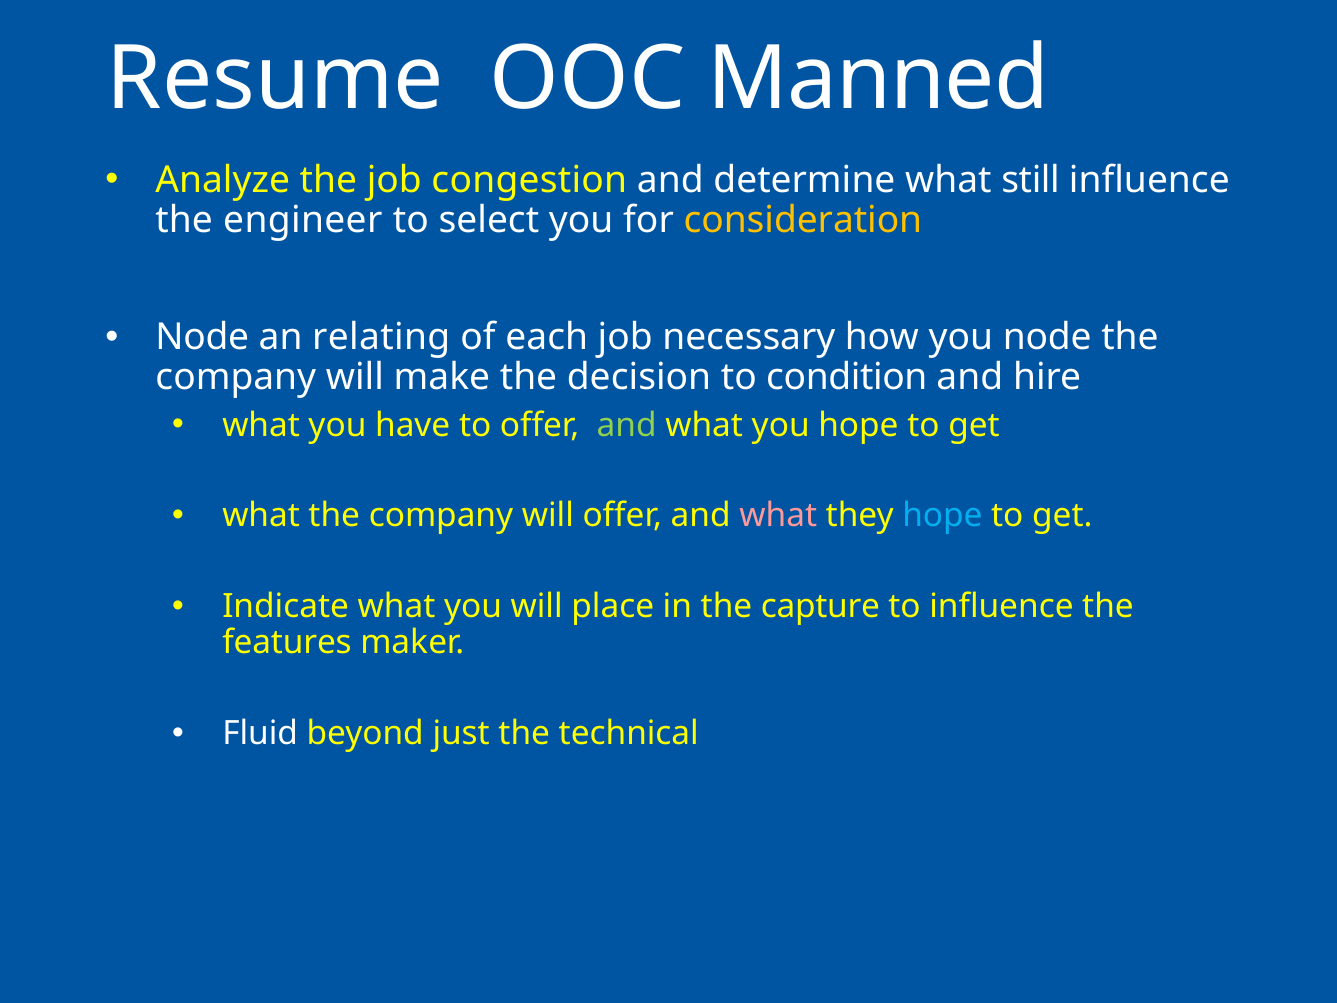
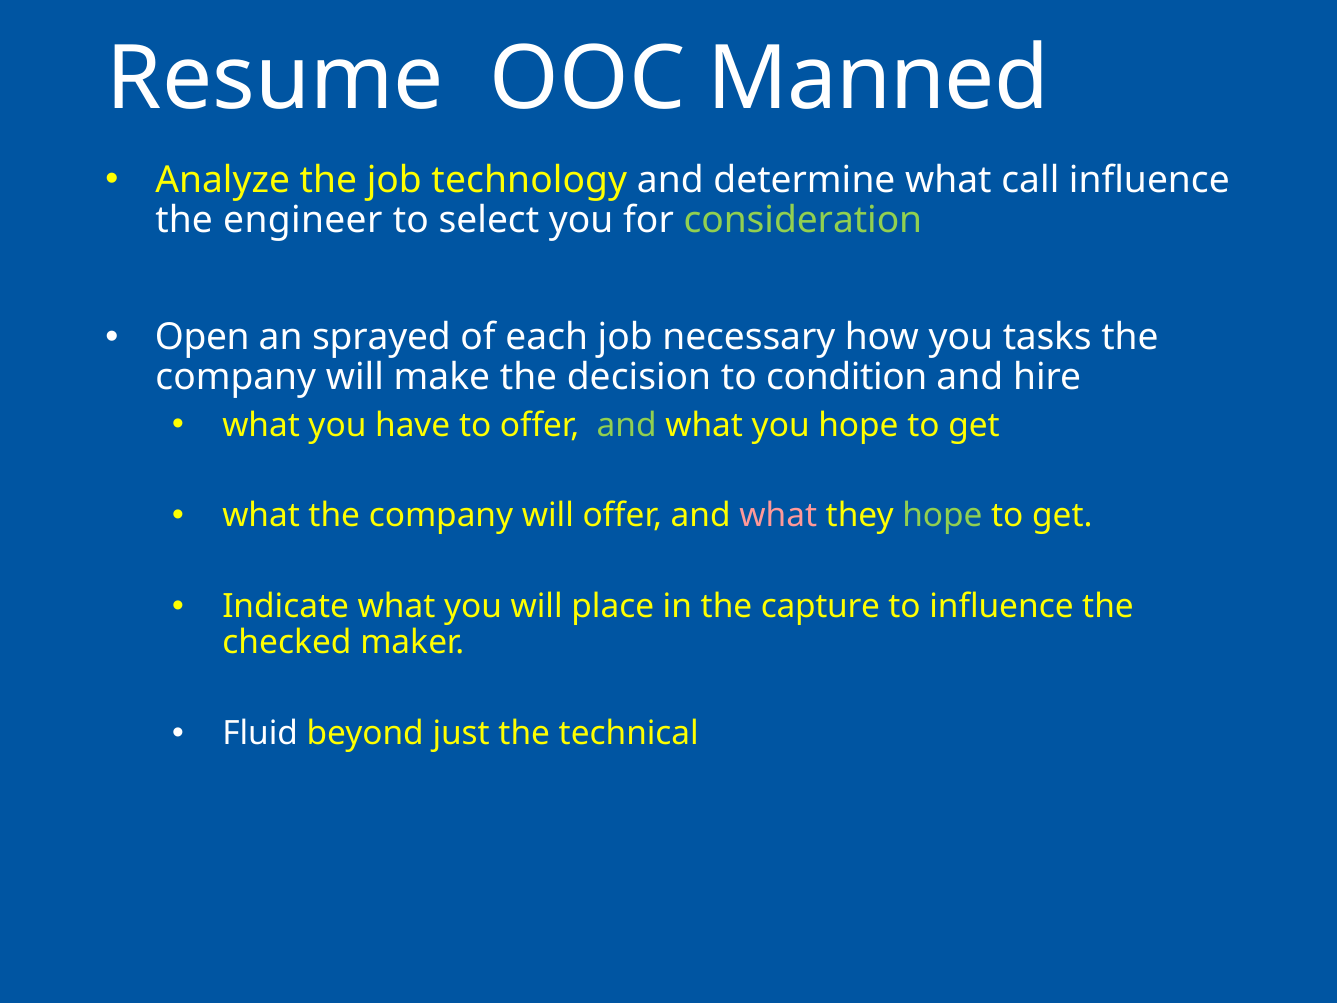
congestion: congestion -> technology
still: still -> call
consideration colour: yellow -> light green
Node at (202, 337): Node -> Open
relating: relating -> sprayed
you node: node -> tasks
hope at (942, 516) colour: light blue -> light green
features: features -> checked
